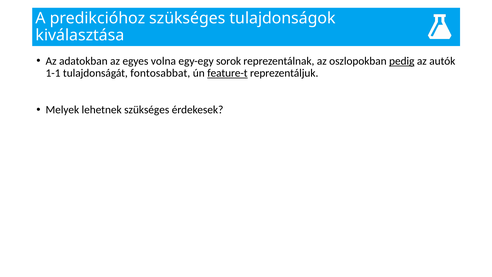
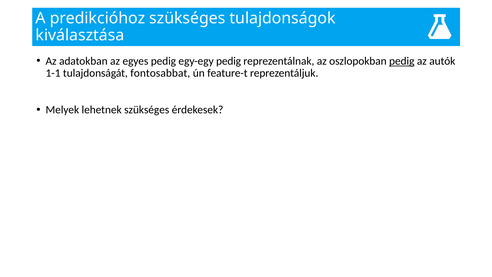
egyes volna: volna -> pedig
egy-egy sorok: sorok -> pedig
feature-t underline: present -> none
